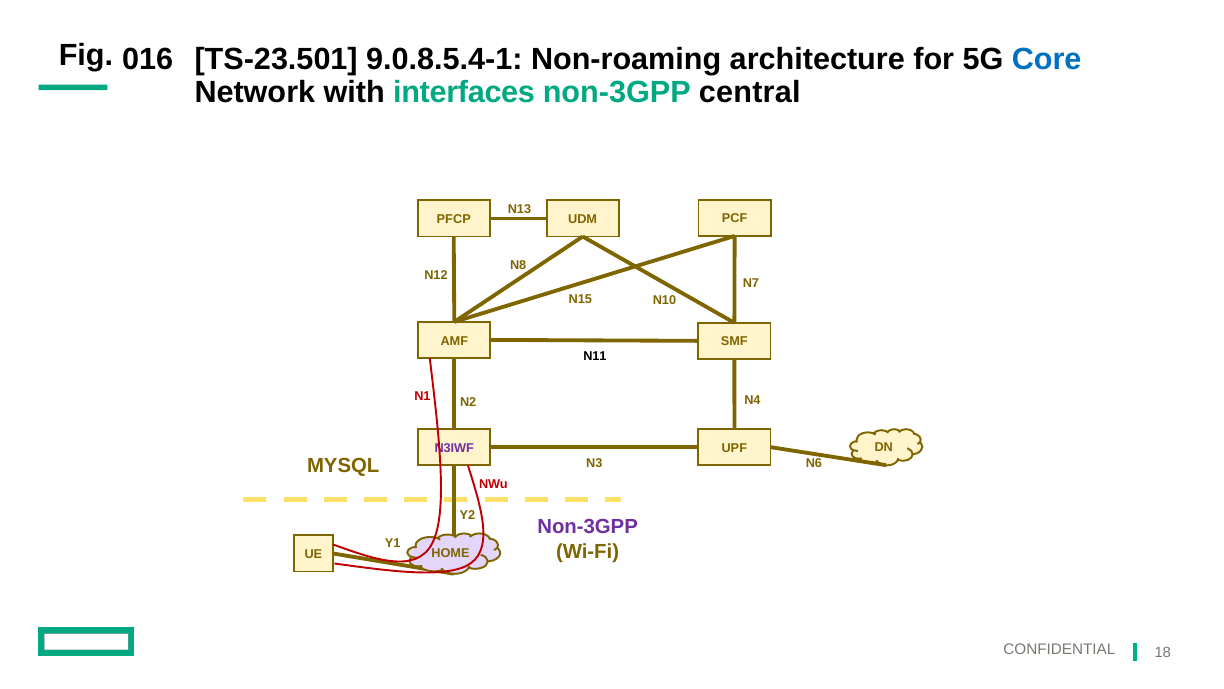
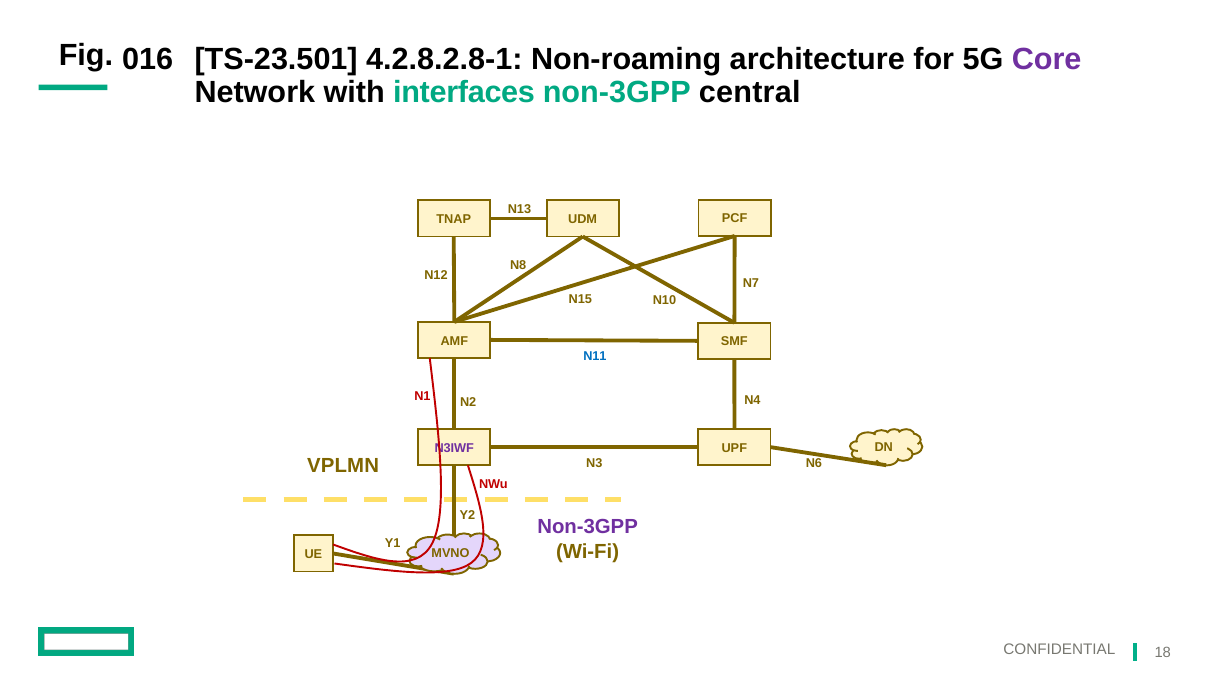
9.0.8.5.4-1: 9.0.8.5.4-1 -> 4.2.8.2.8-1
Core colour: blue -> purple
PFCP: PFCP -> TNAP
N11 colour: black -> blue
MYSQL: MYSQL -> VPLMN
HOME: HOME -> MVNO
